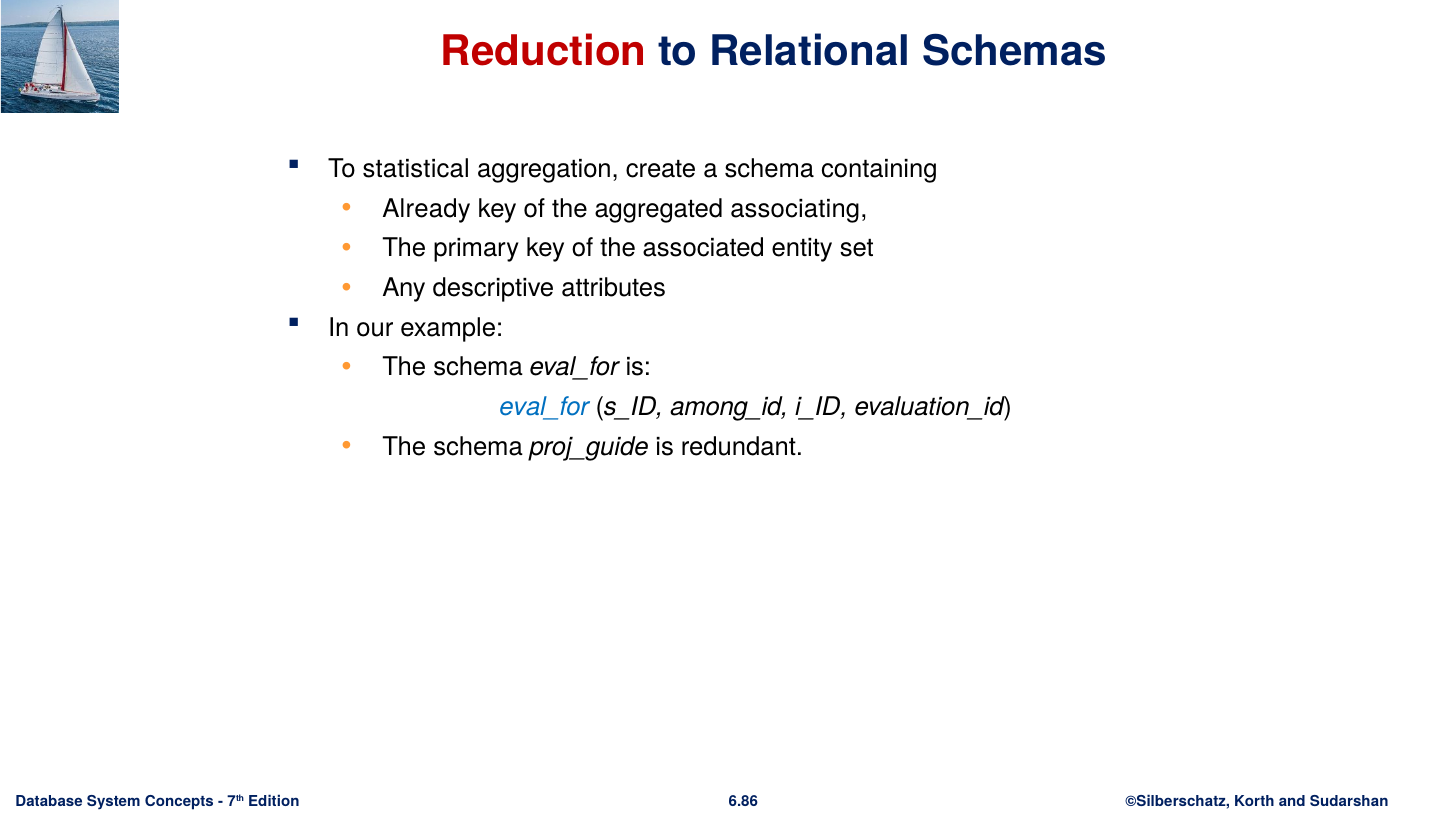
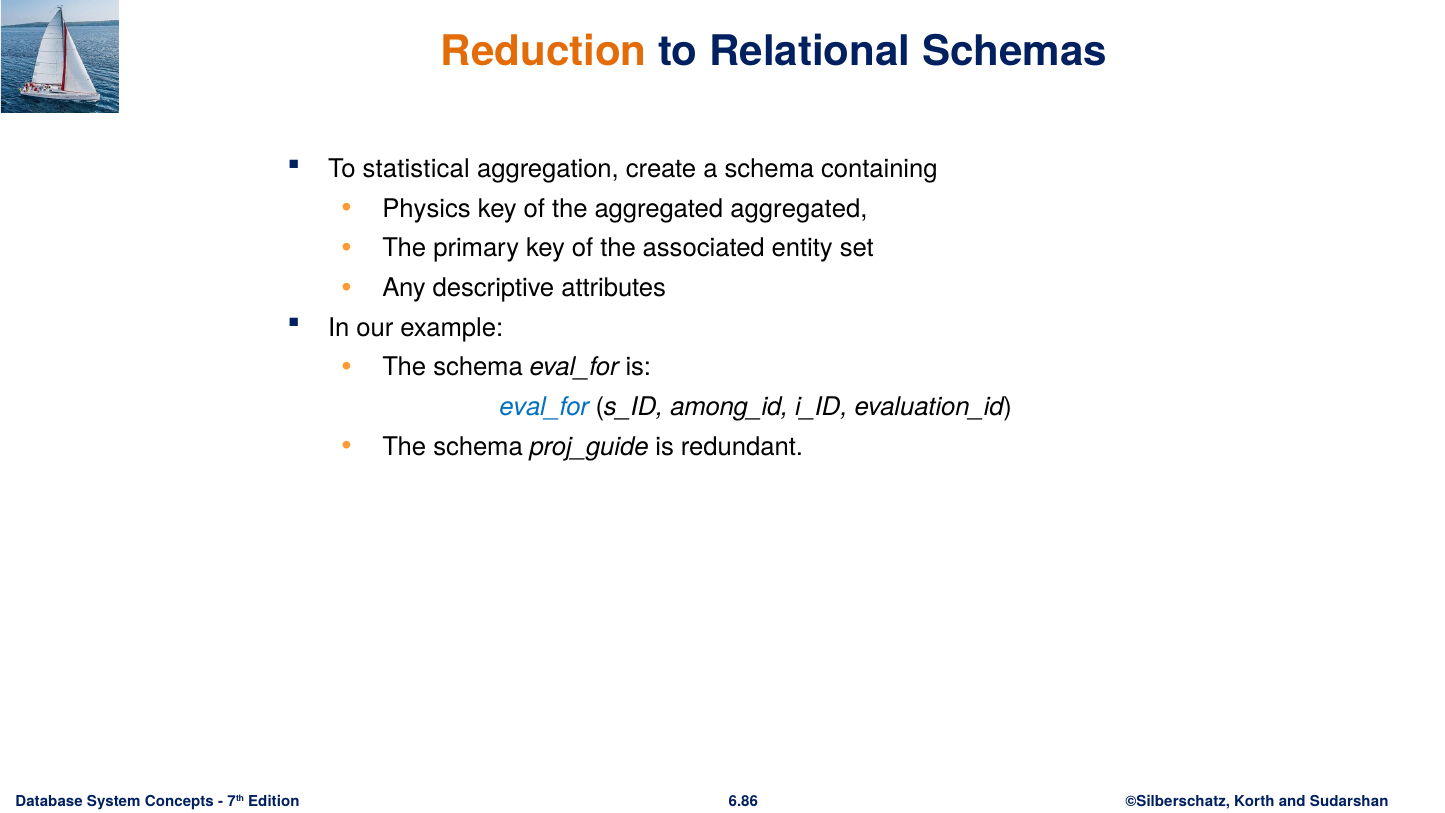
Reduction colour: red -> orange
Already: Already -> Physics
aggregated associating: associating -> aggregated
